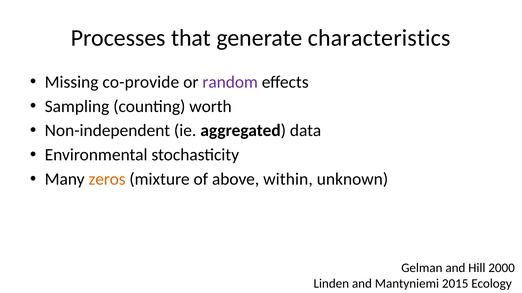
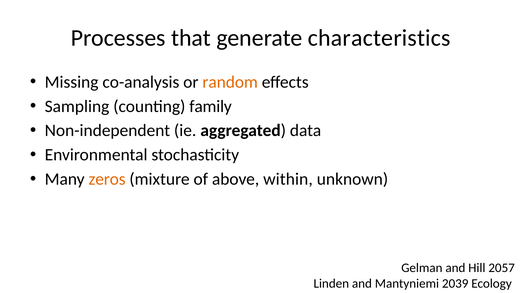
co-provide: co-provide -> co-analysis
random colour: purple -> orange
worth: worth -> family
2000: 2000 -> 2057
2015: 2015 -> 2039
